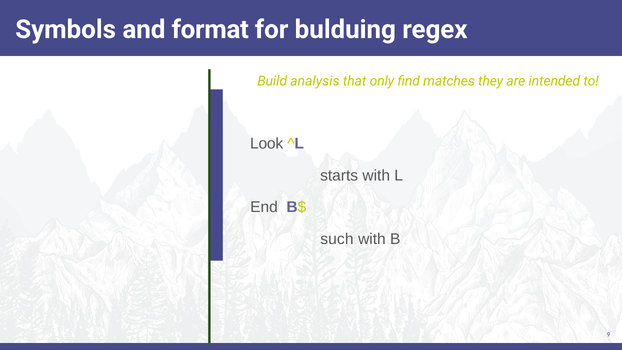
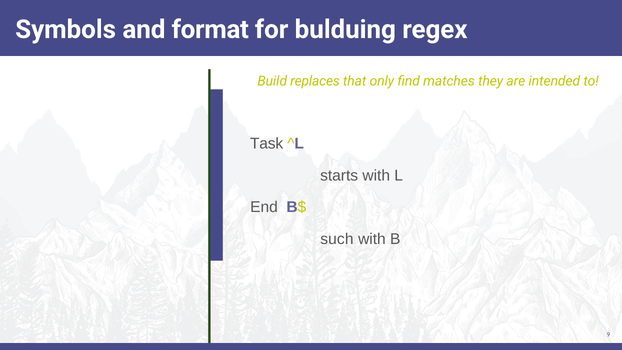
analysis: analysis -> replaces
Look: Look -> Task
